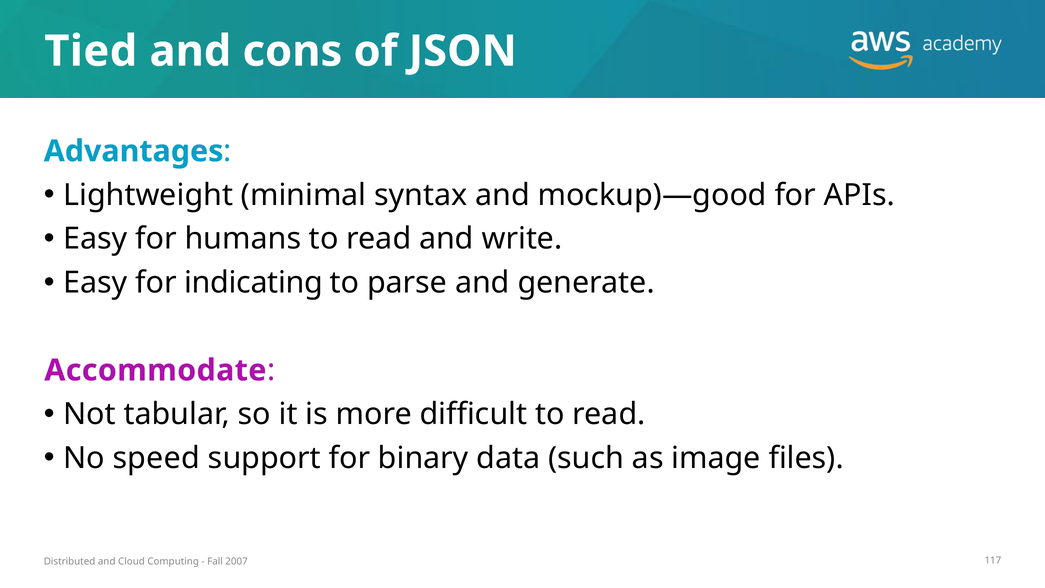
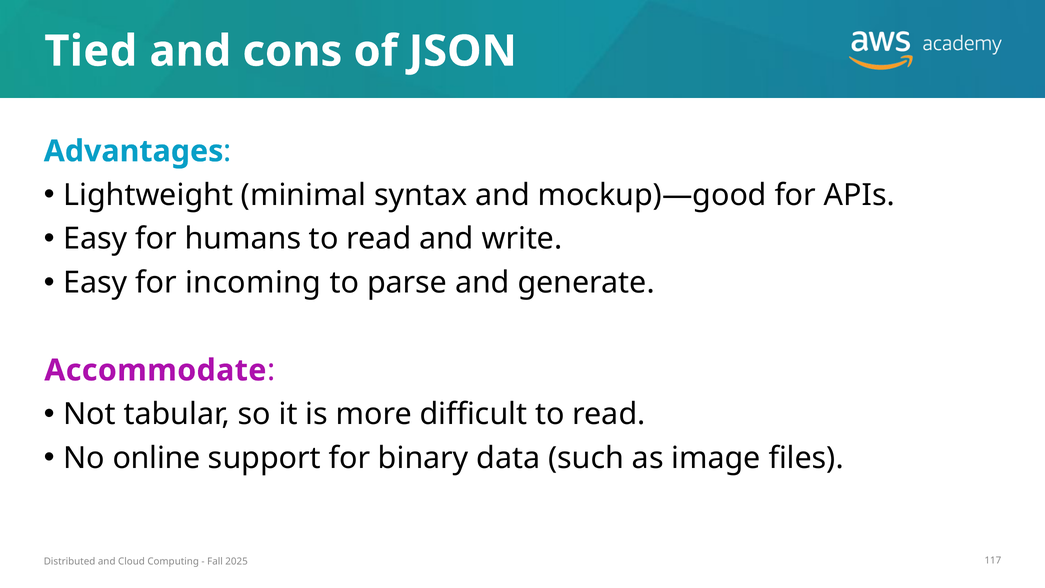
indicating: indicating -> incoming
speed: speed -> online
2007: 2007 -> 2025
